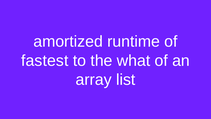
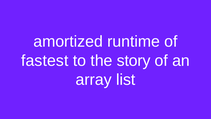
what: what -> story
